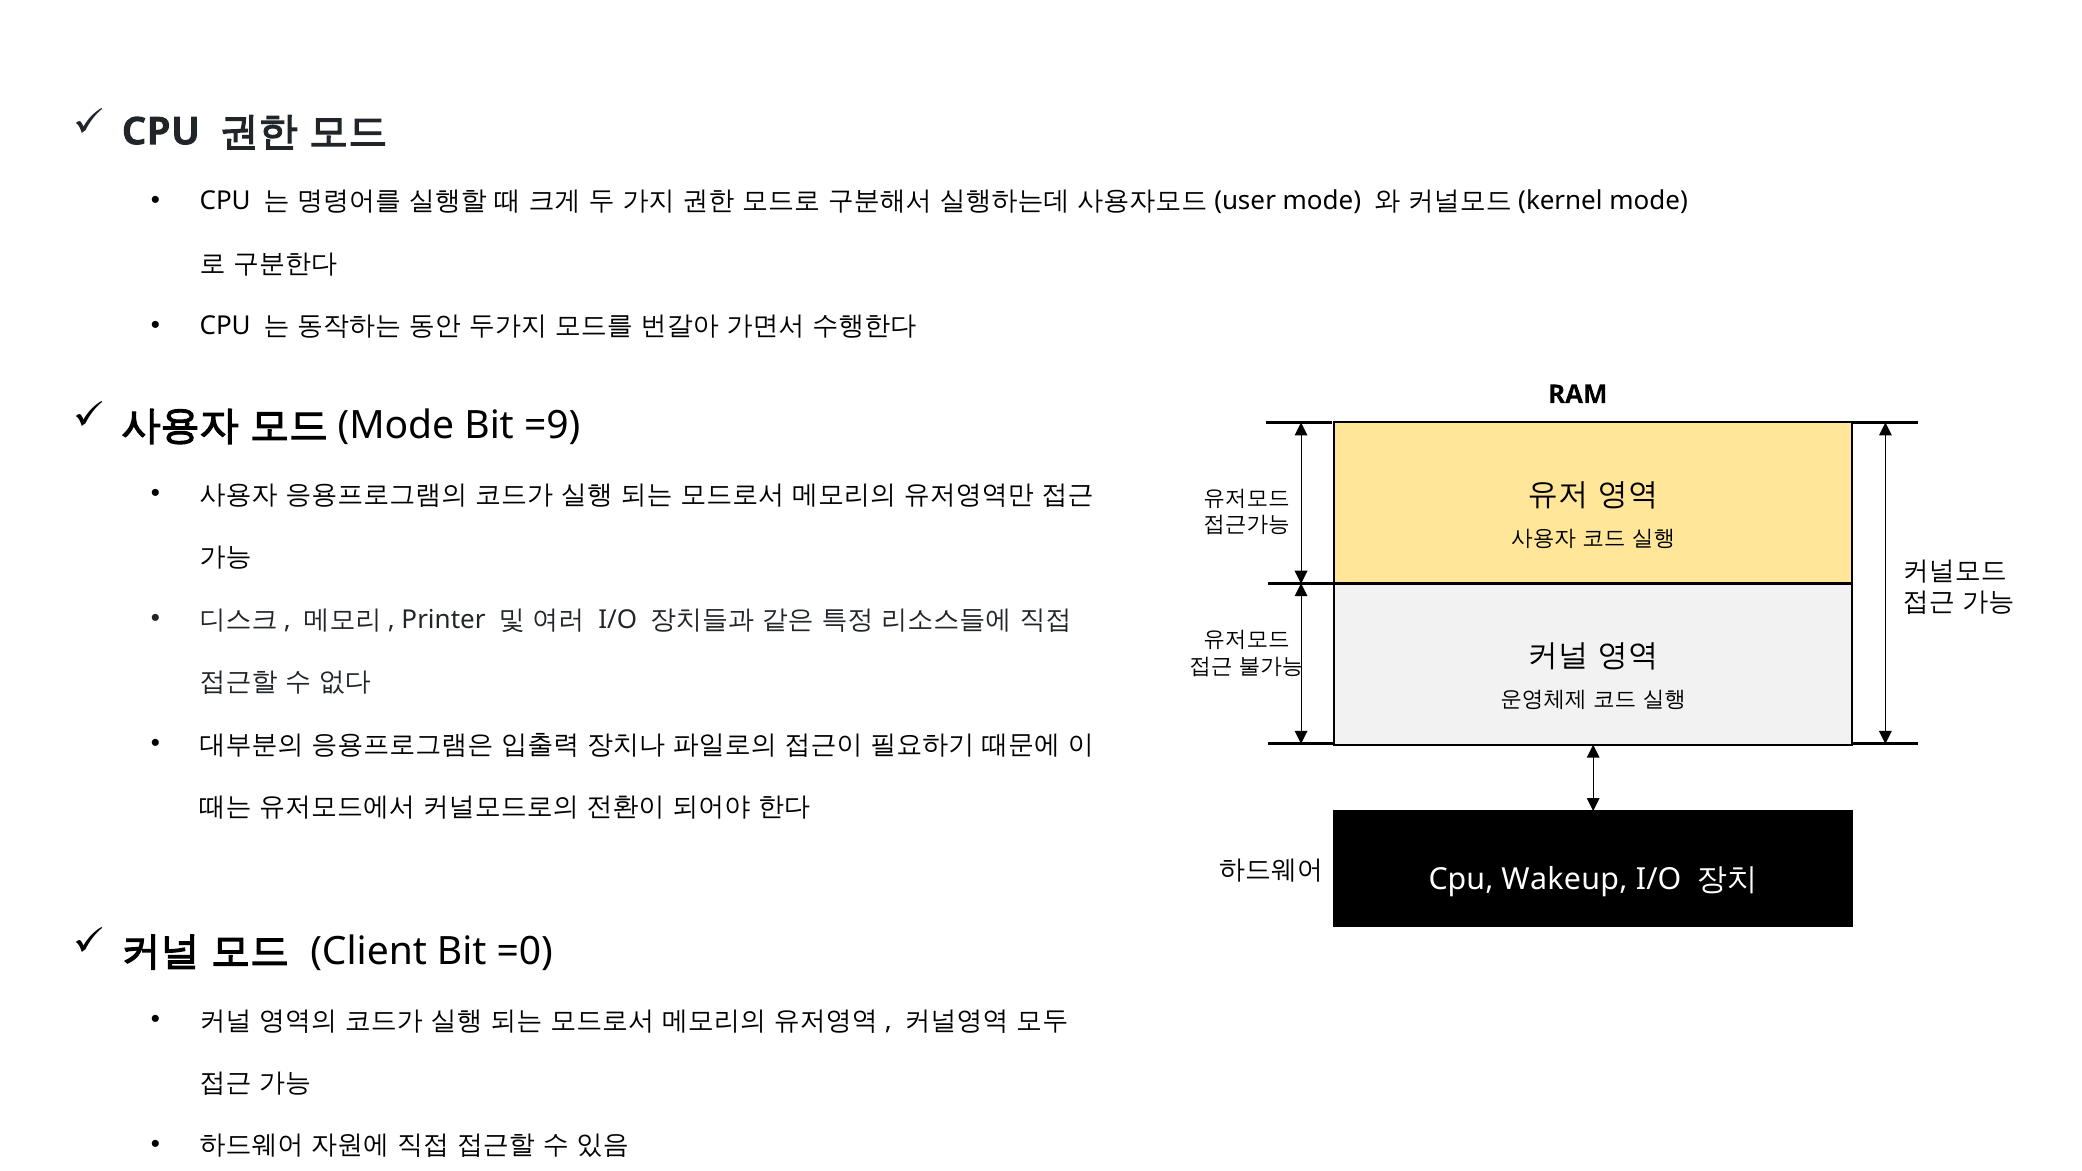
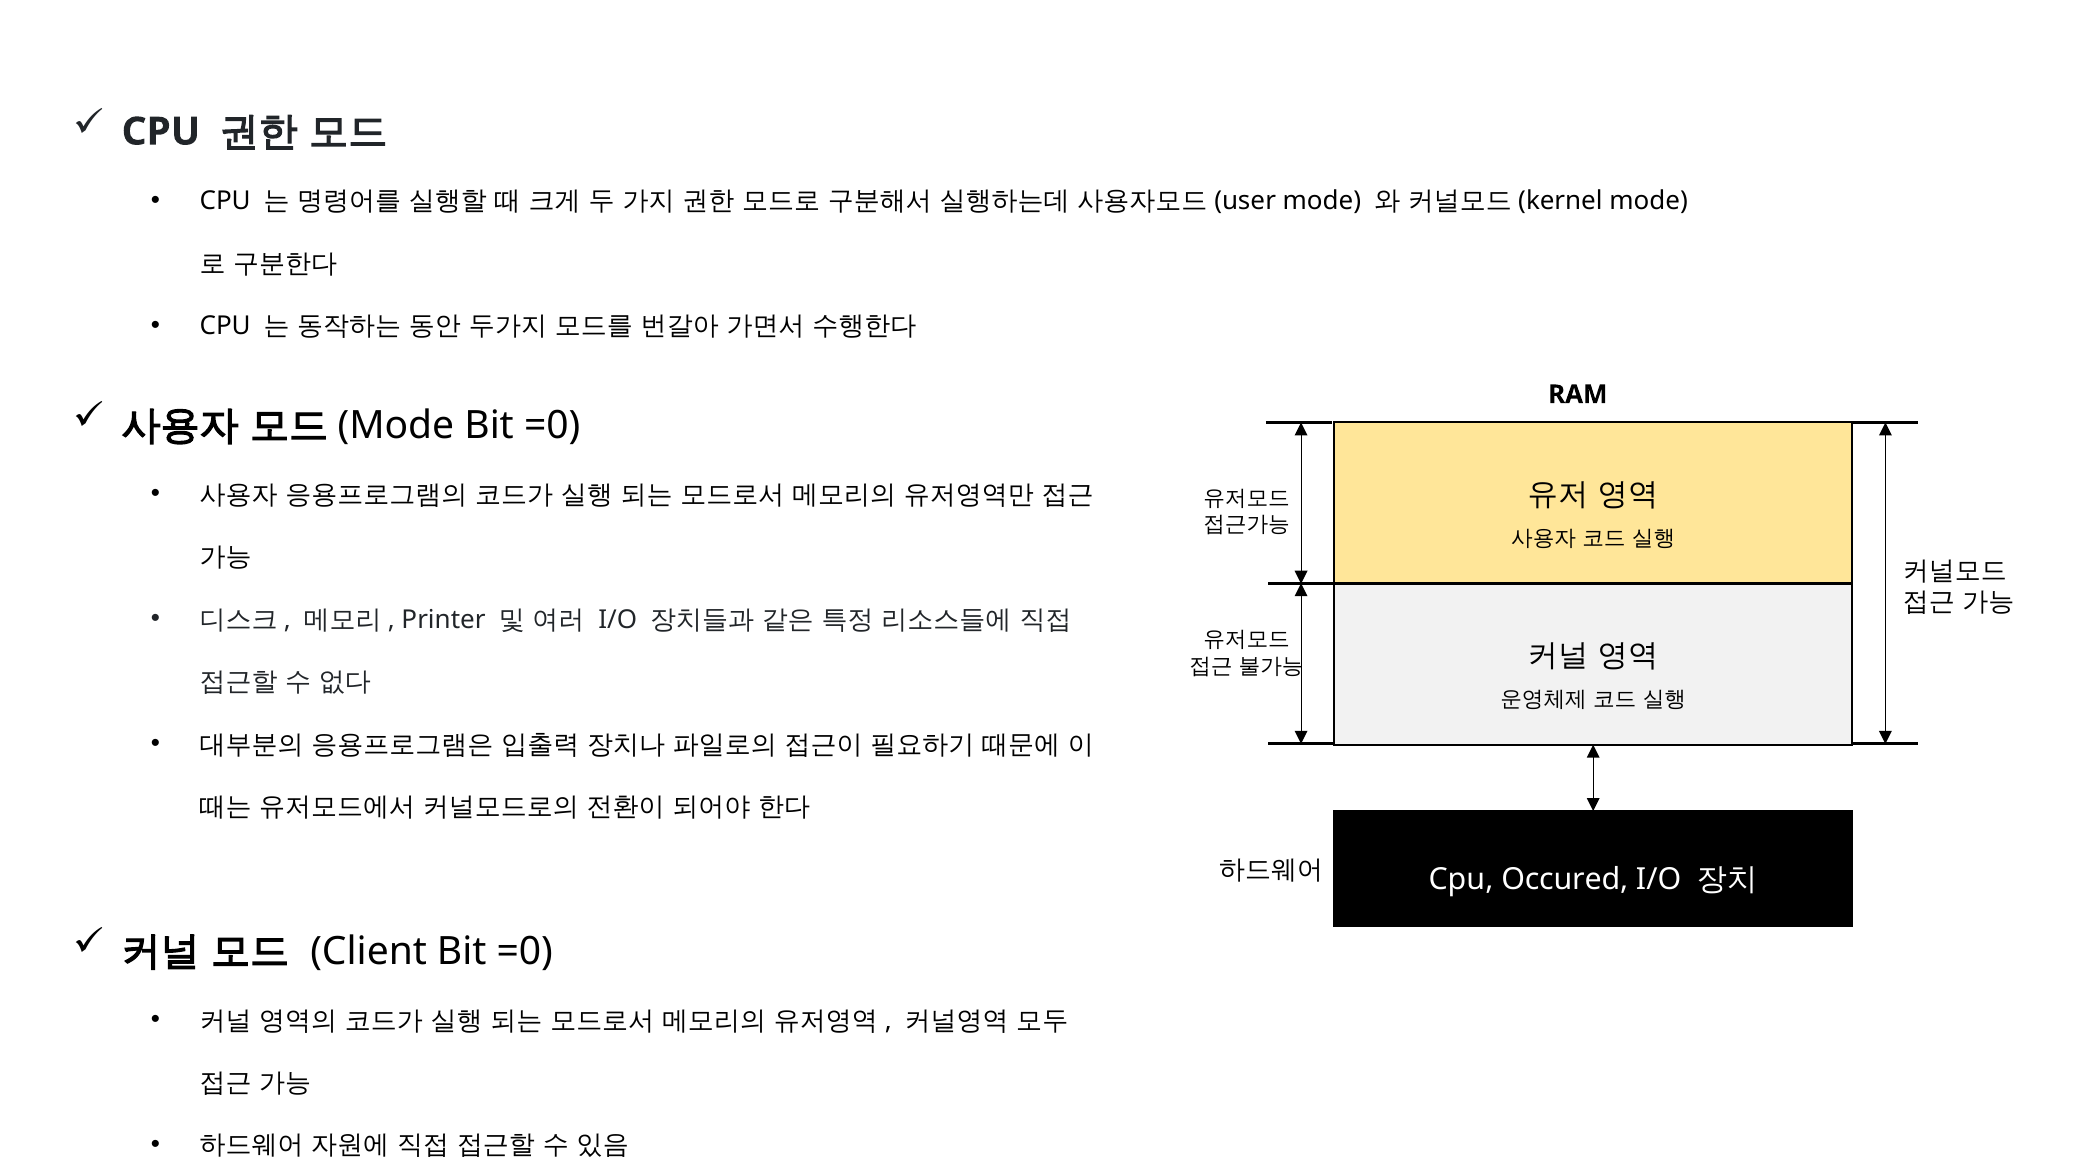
=9 at (552, 426): =9 -> =0
Wakeup: Wakeup -> Occured
